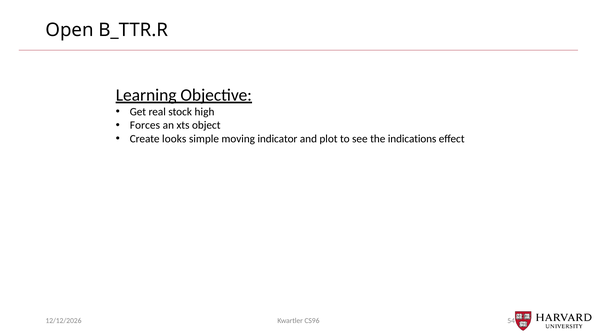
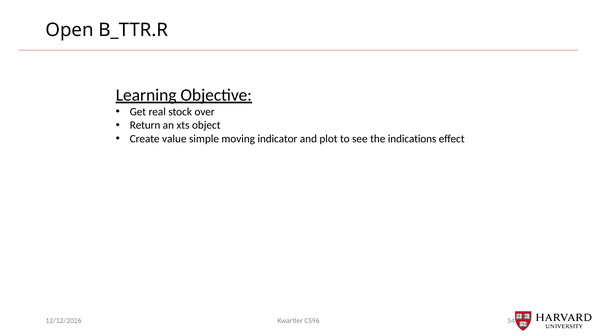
high: high -> over
Forces: Forces -> Return
looks: looks -> value
